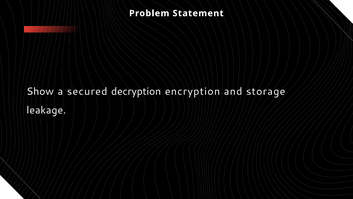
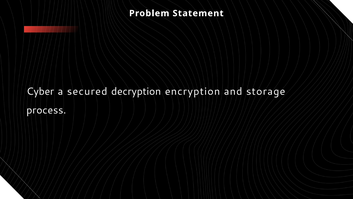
Show: Show -> Cyber
leakage: leakage -> process
